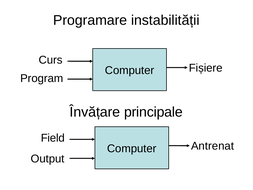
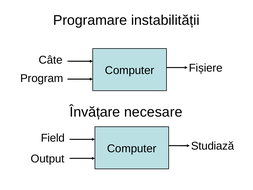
Curs: Curs -> Câte
principale: principale -> necesare
Antrenat: Antrenat -> Studiază
